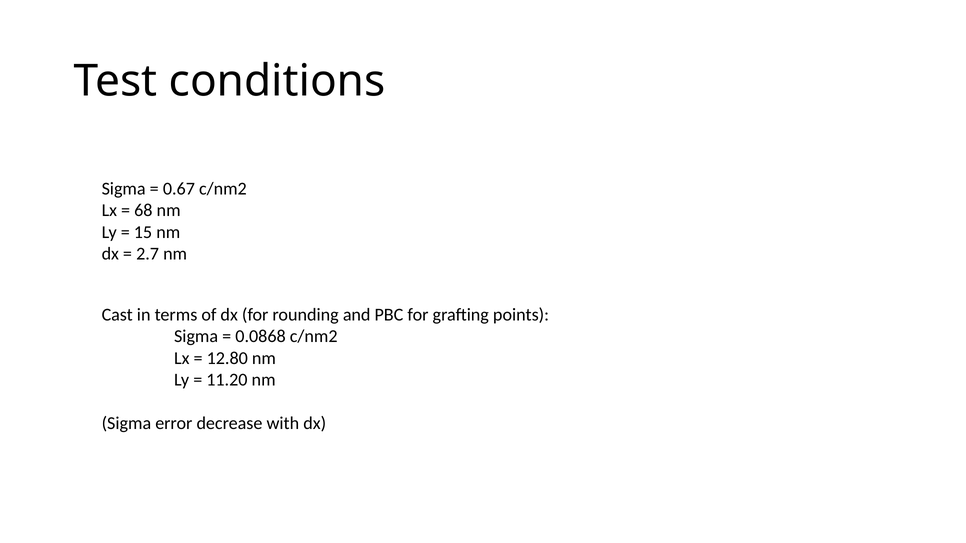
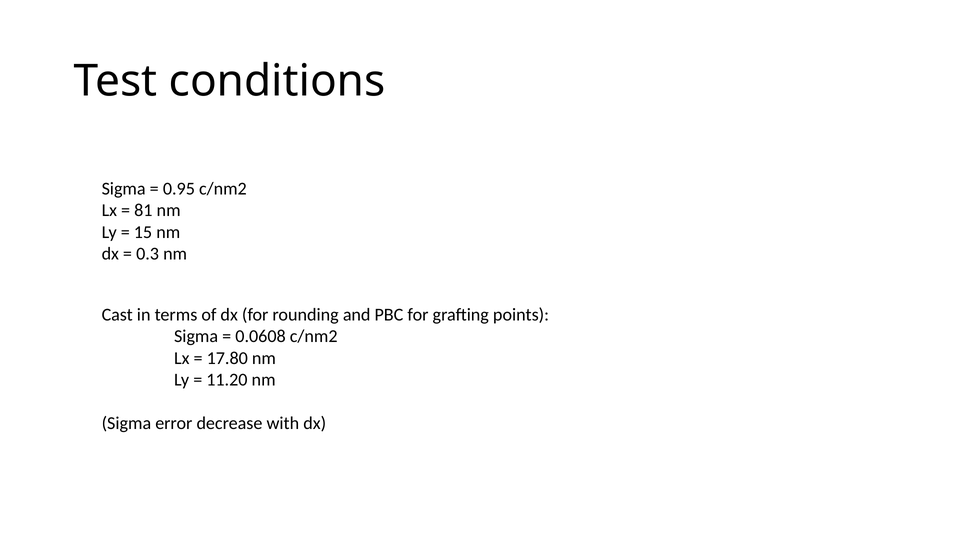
0.67: 0.67 -> 0.95
68: 68 -> 81
2.7: 2.7 -> 0.3
0.0868: 0.0868 -> 0.0608
12.80: 12.80 -> 17.80
